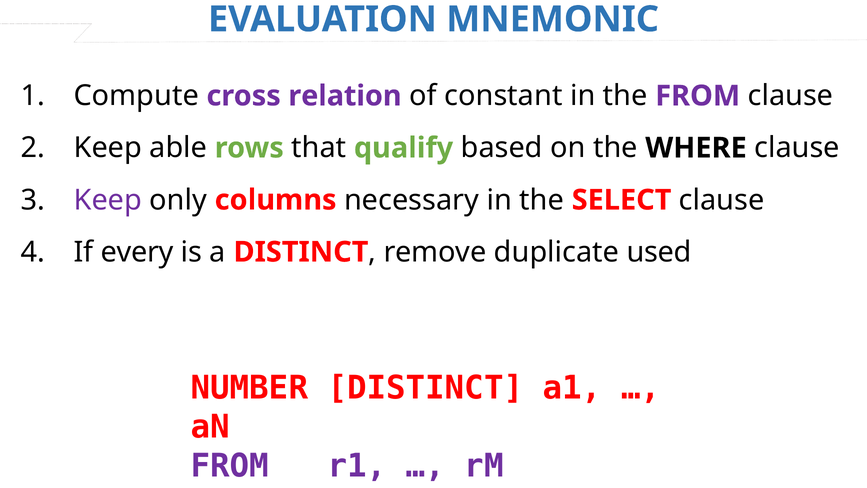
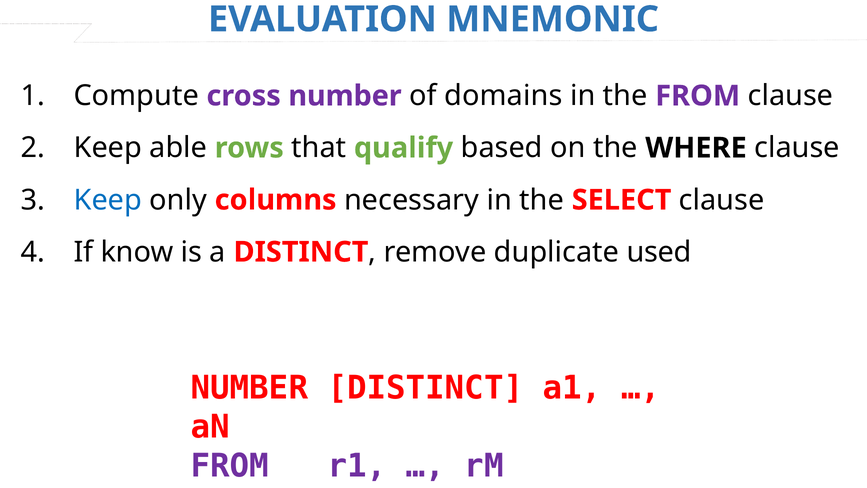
cross relation: relation -> number
constant: constant -> domains
Keep at (108, 200) colour: purple -> blue
every: every -> know
